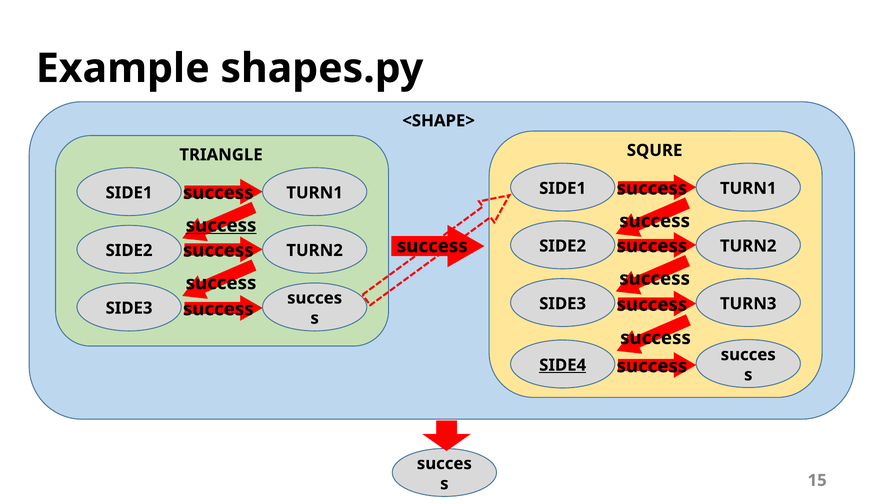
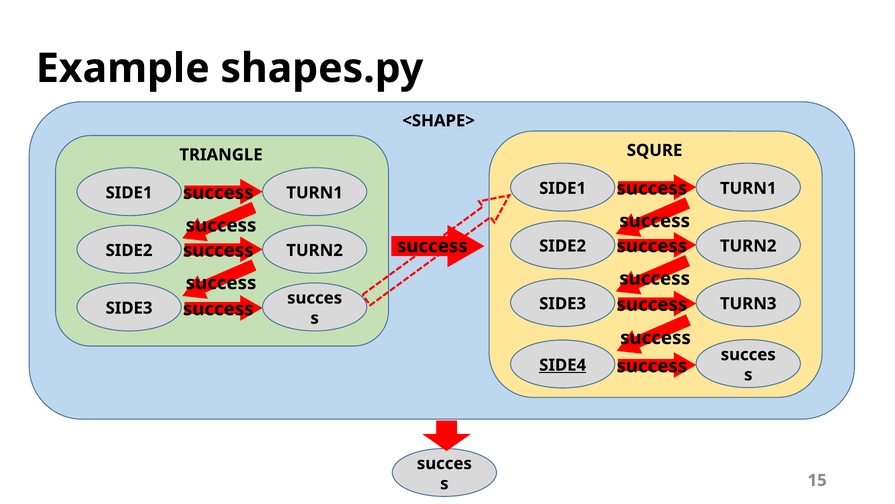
success at (221, 225) underline: present -> none
